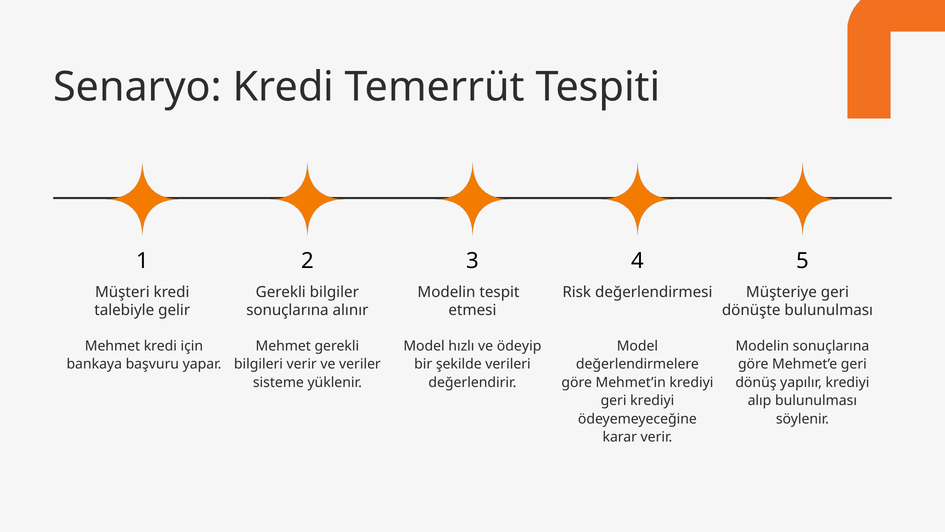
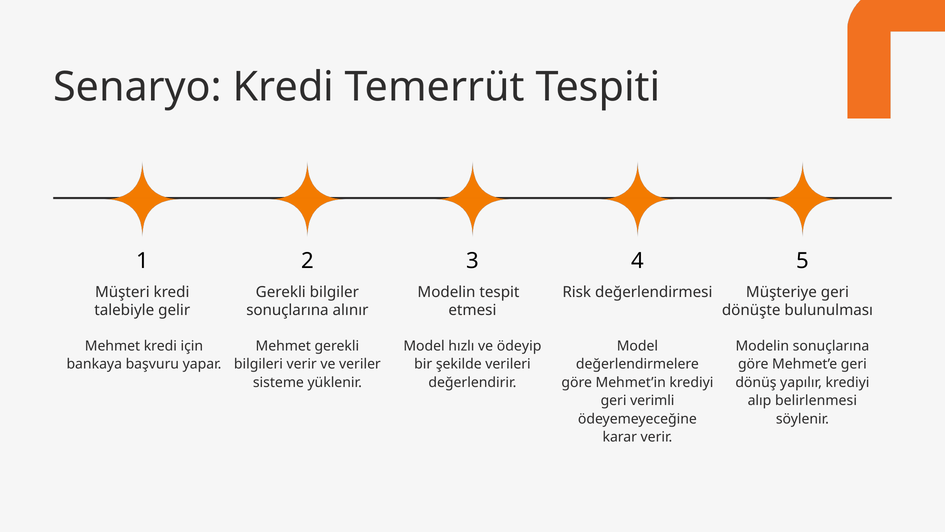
geri krediyi: krediyi -> verimli
alıp bulunulması: bulunulması -> belirlenmesi
